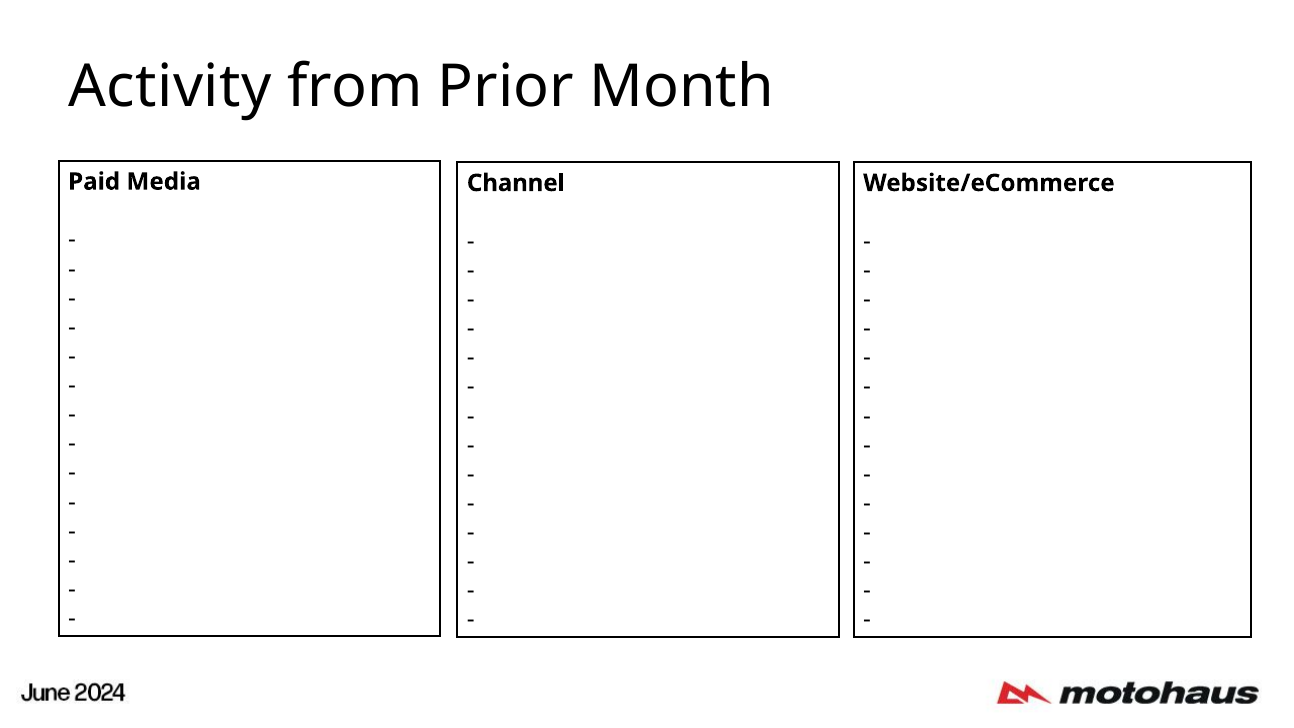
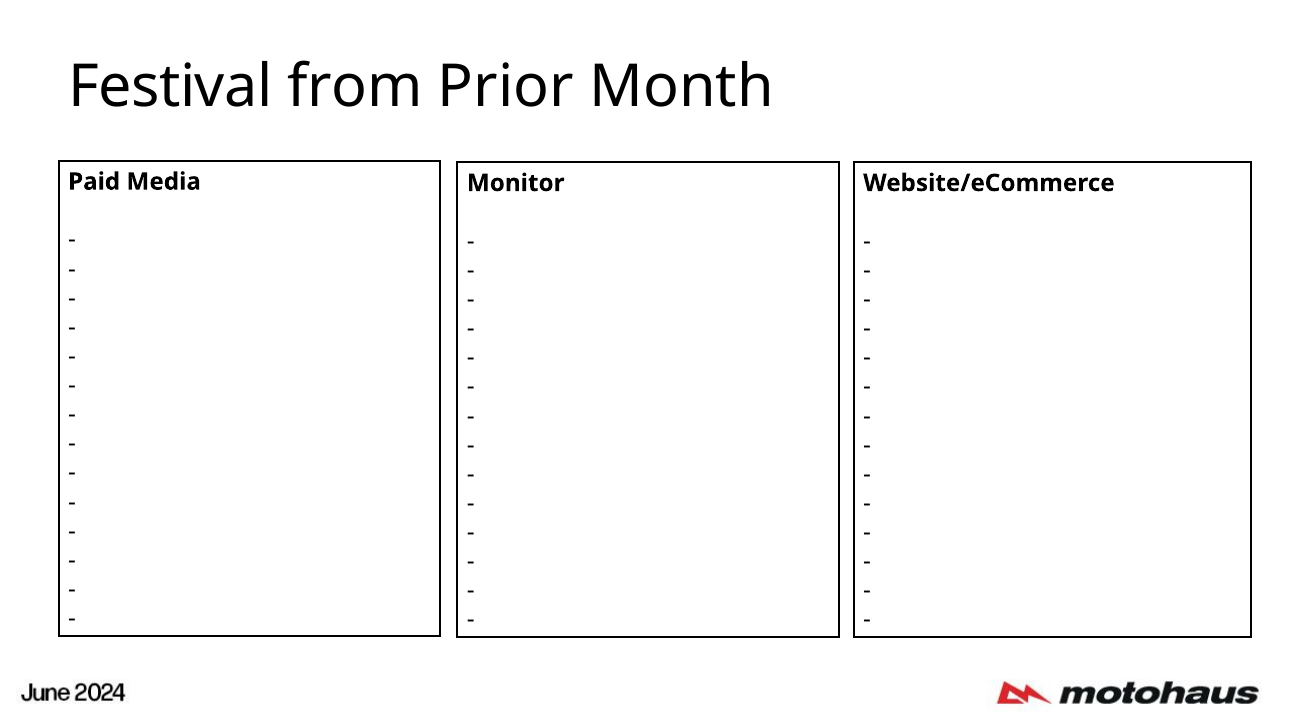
Activity: Activity -> Festival
Channel: Channel -> Monitor
